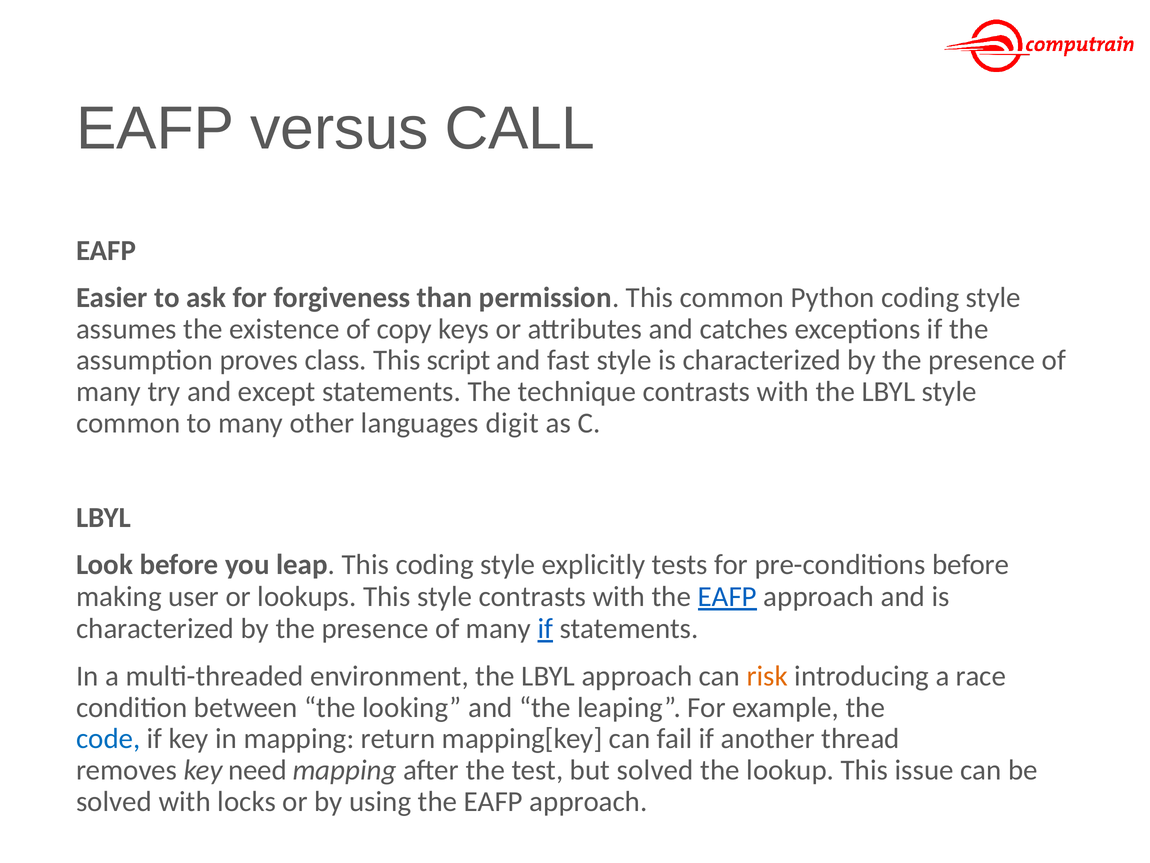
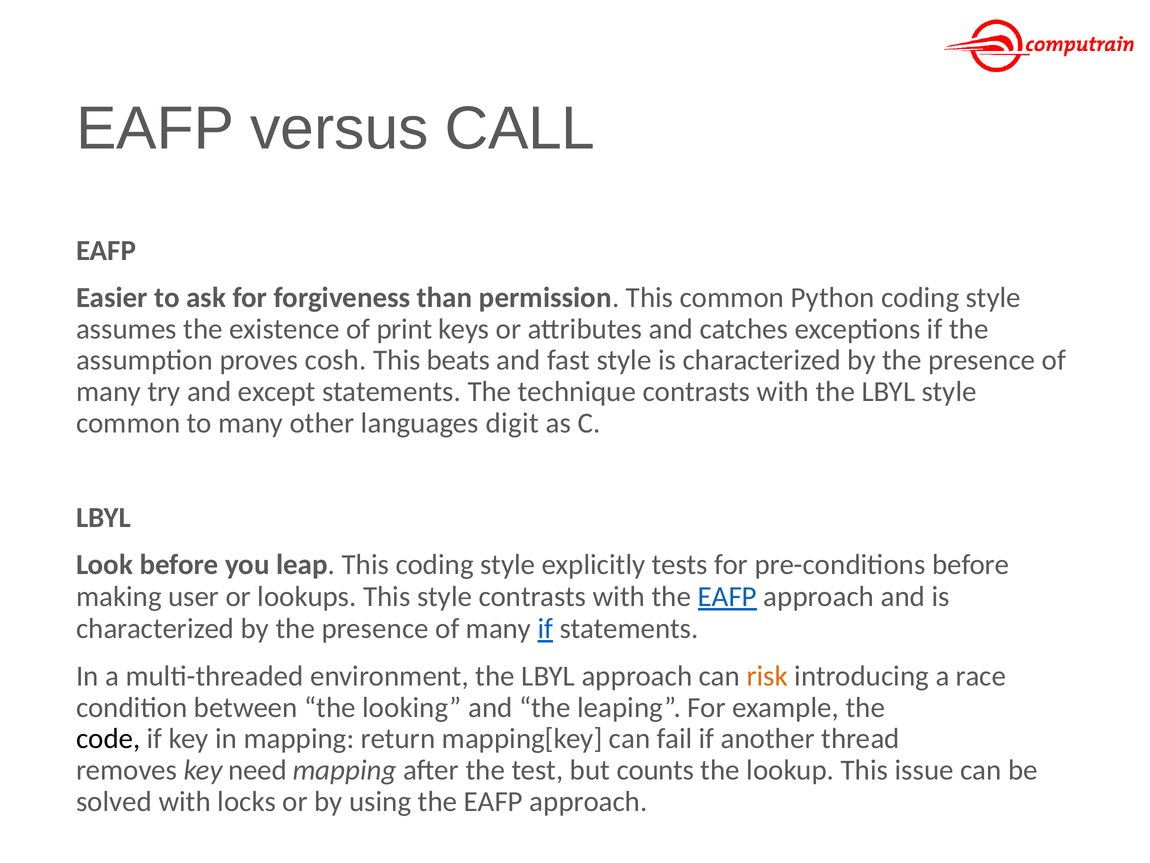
copy: copy -> print
class: class -> cosh
script: script -> beats
code colour: blue -> black
but solved: solved -> counts
